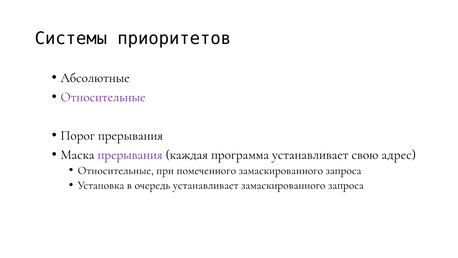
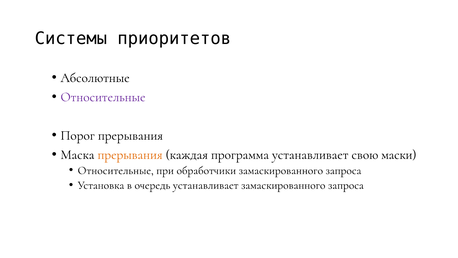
прерывания at (130, 154) colour: purple -> orange
адрес: адрес -> маски
помеченного: помеченного -> обработчики
